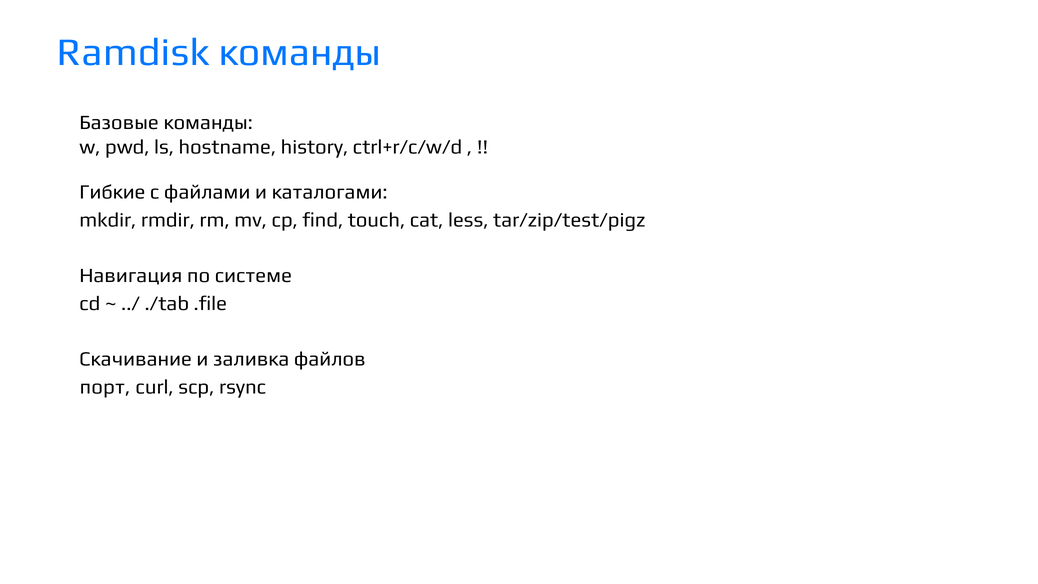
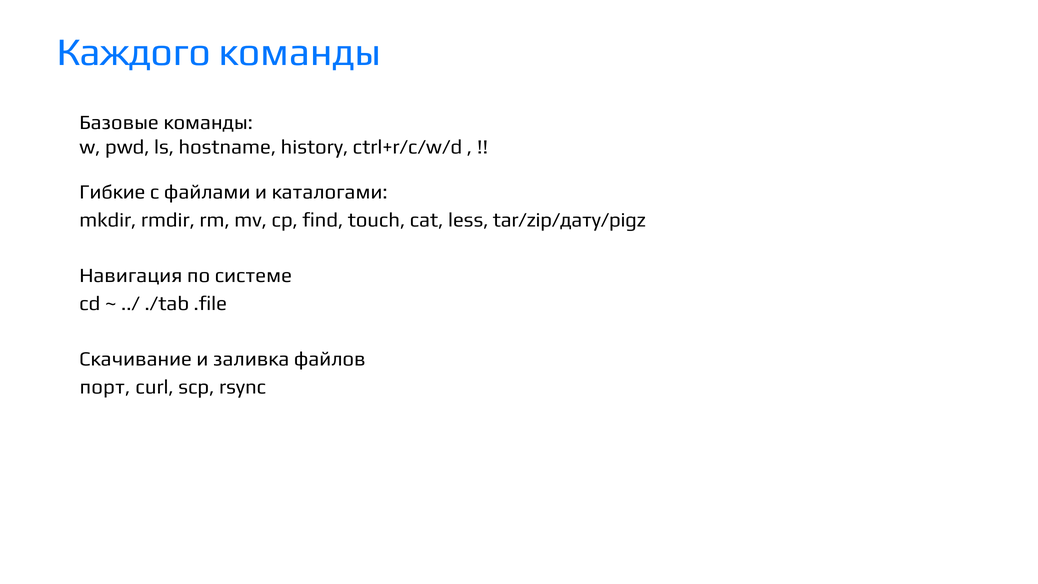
Ramdisk: Ramdisk -> Каждого
tar/zip/test/pigz: tar/zip/test/pigz -> tar/zip/дату/pigz
